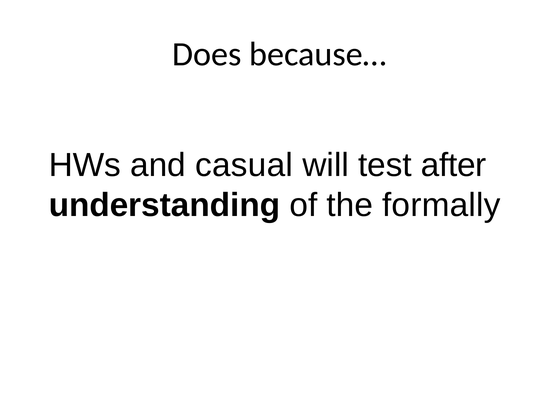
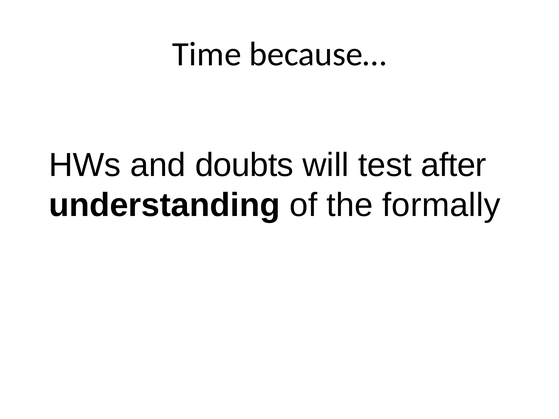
Does: Does -> Time
casual: casual -> doubts
